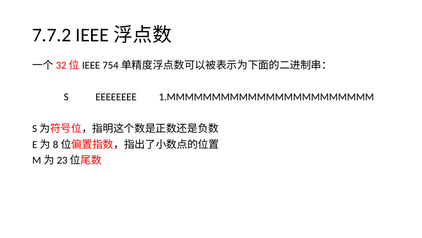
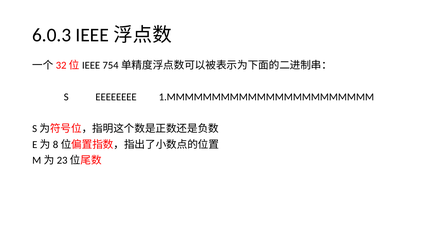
7.7.2: 7.7.2 -> 6.0.3
